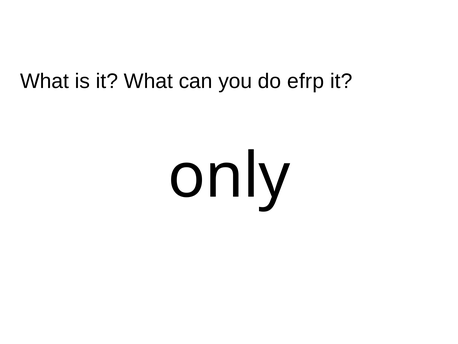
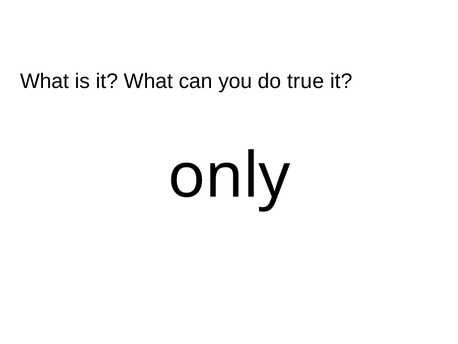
efrp: efrp -> true
